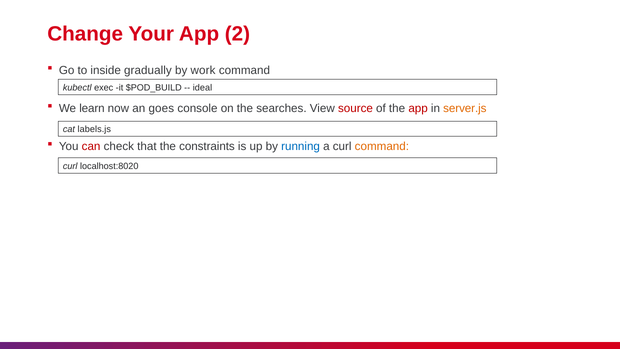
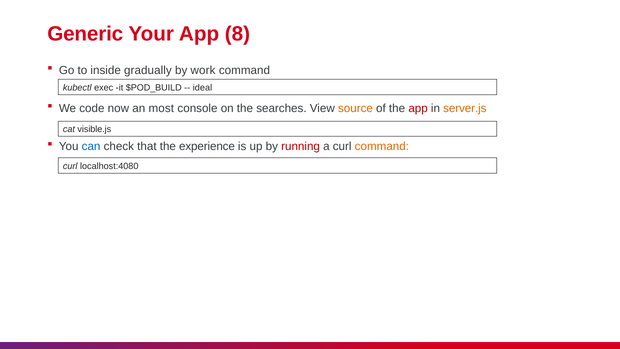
Change: Change -> Generic
2: 2 -> 8
learn: learn -> code
goes: goes -> most
source colour: red -> orange
labels.js: labels.js -> visible.js
can colour: red -> blue
constraints: constraints -> experience
running colour: blue -> red
localhost:8020: localhost:8020 -> localhost:4080
